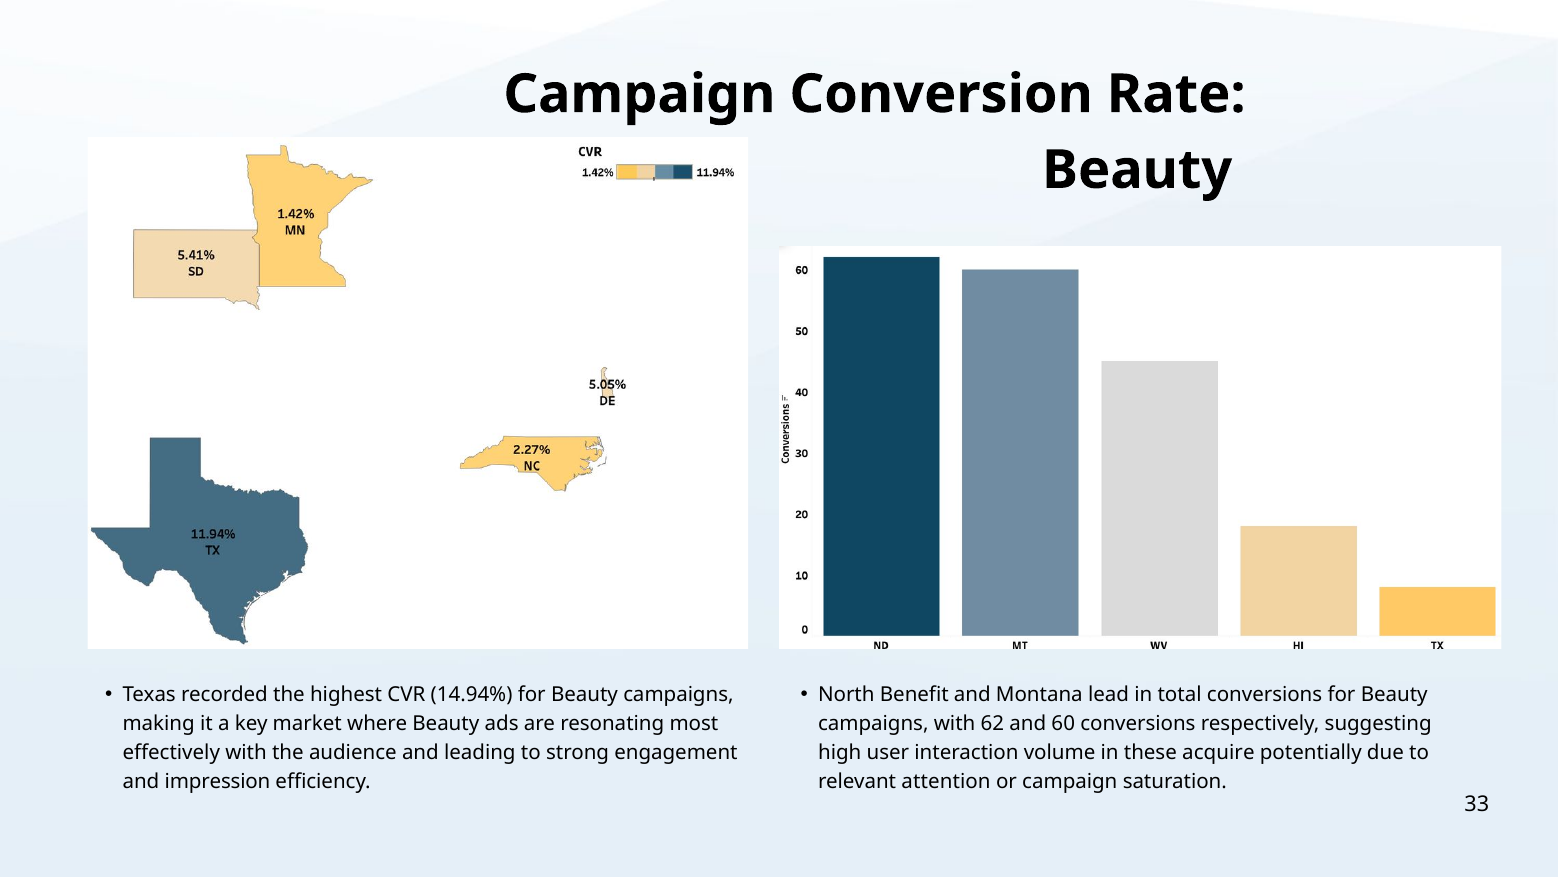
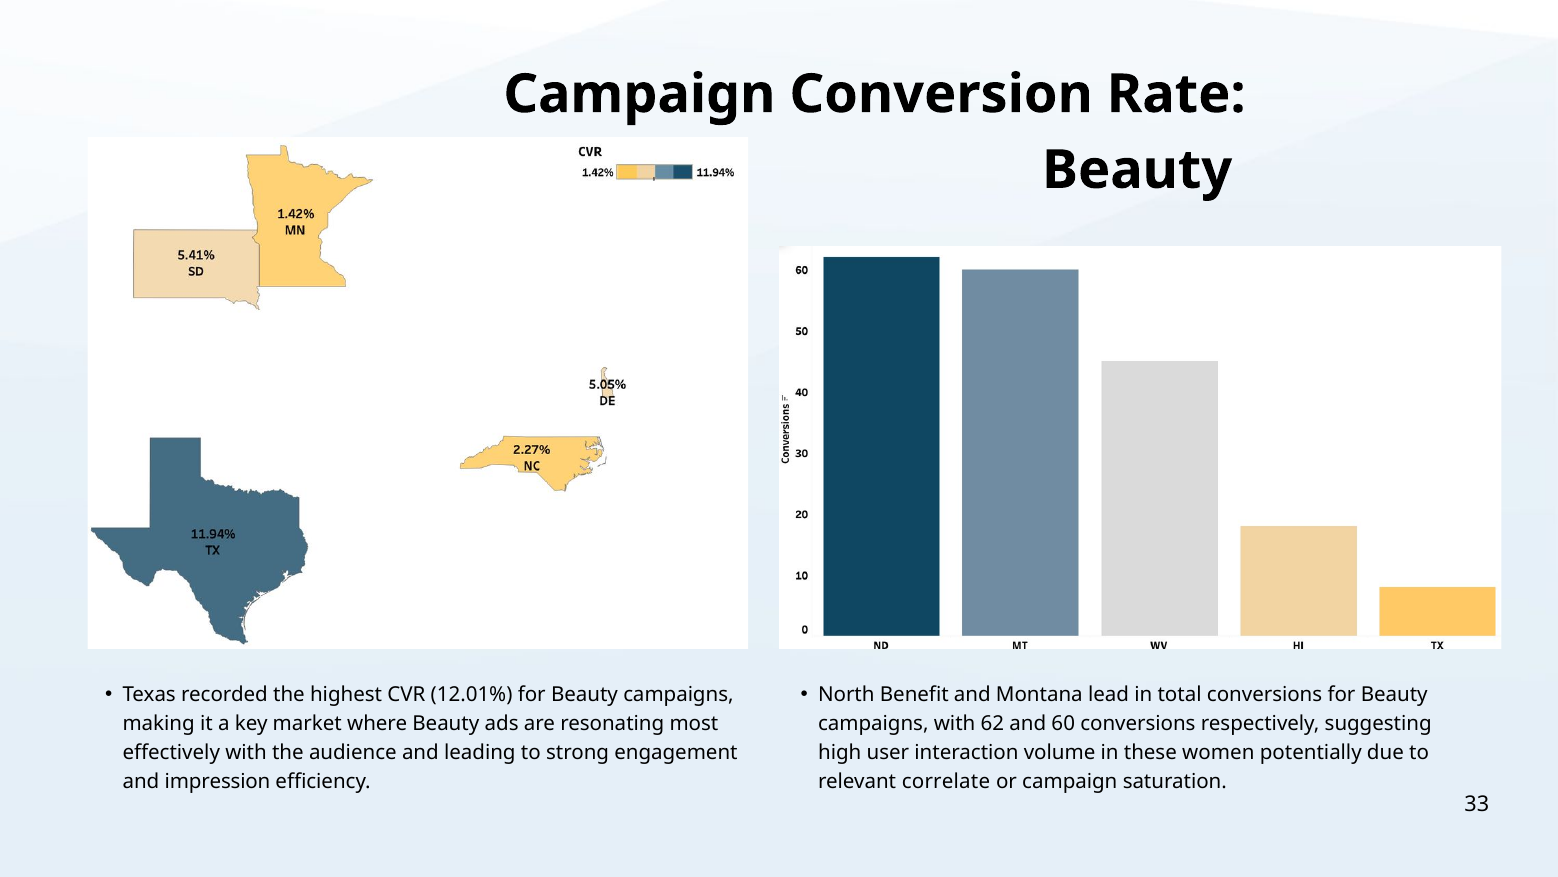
14.94%: 14.94% -> 12.01%
acquire: acquire -> women
attention: attention -> correlate
